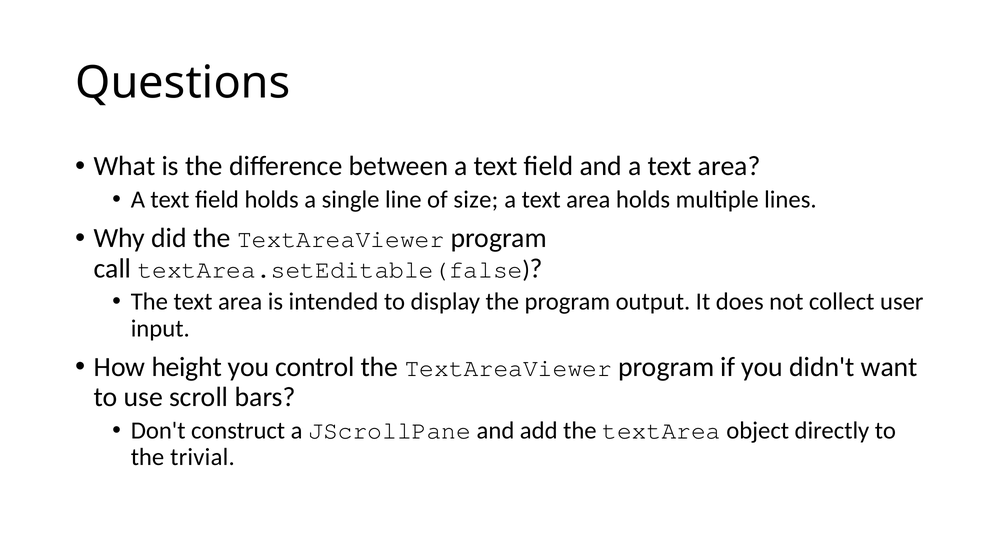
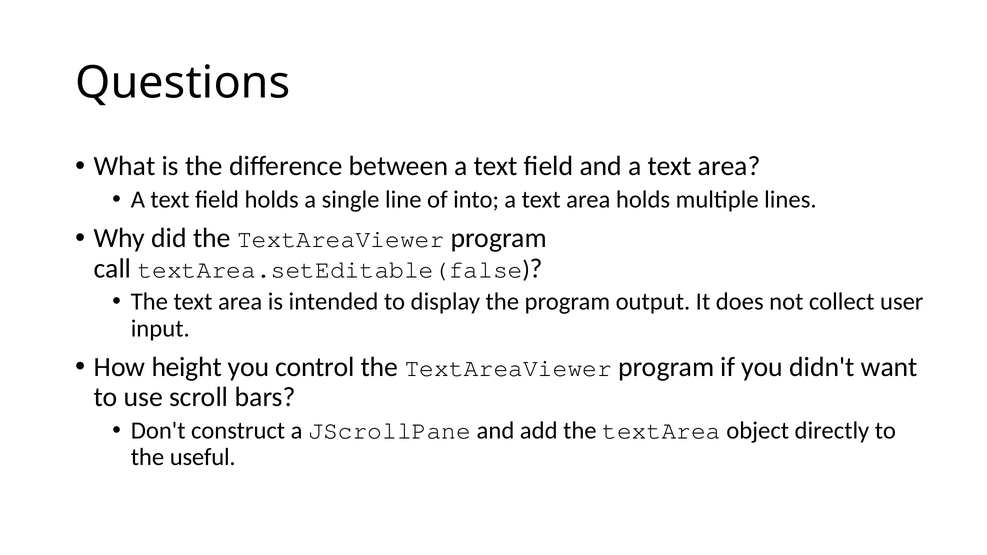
size: size -> into
trivial: trivial -> useful
